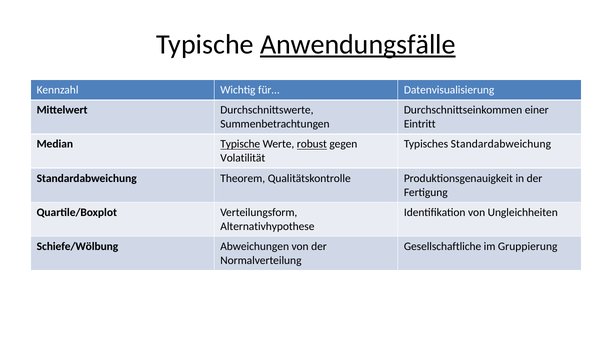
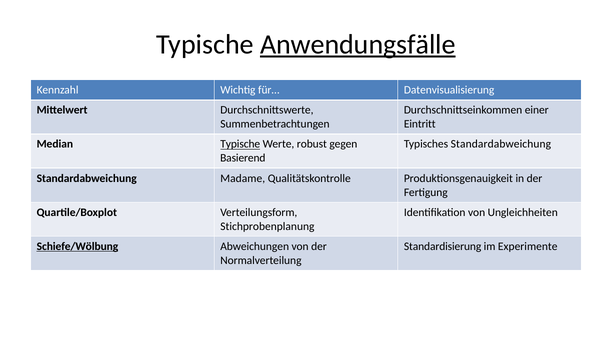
robust underline: present -> none
Volatilität: Volatilität -> Basierend
Theorem: Theorem -> Madame
Alternativhypothese: Alternativhypothese -> Stichprobenplanung
Schiefe/Wölbung underline: none -> present
Gesellschaftliche: Gesellschaftliche -> Standardisierung
Gruppierung: Gruppierung -> Experimente
